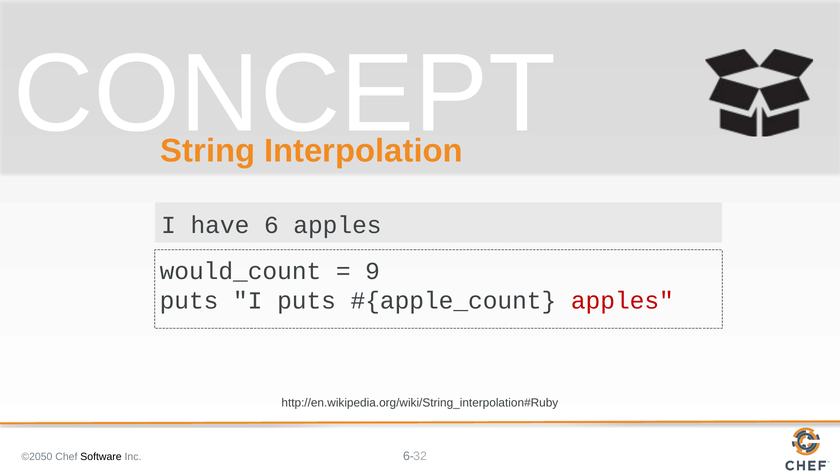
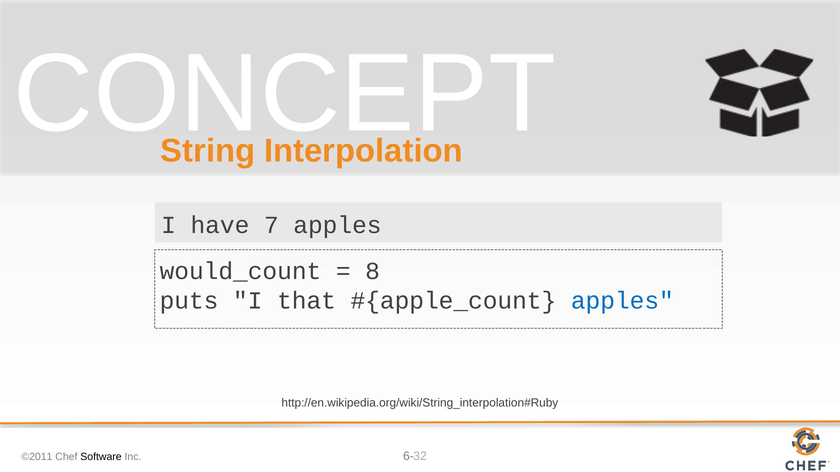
6: 6 -> 7
9: 9 -> 8
I puts: puts -> that
apples at (622, 301) colour: red -> blue
©2050: ©2050 -> ©2011
